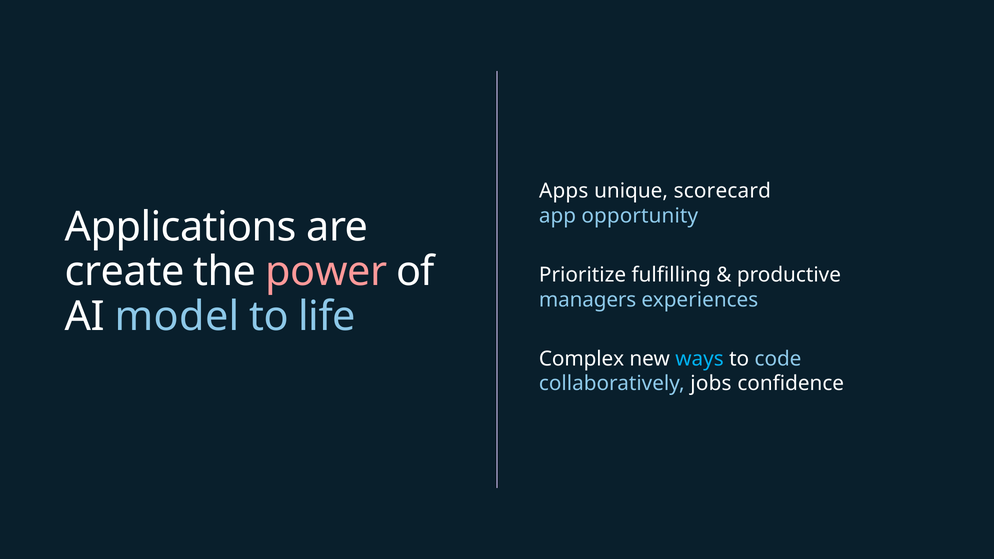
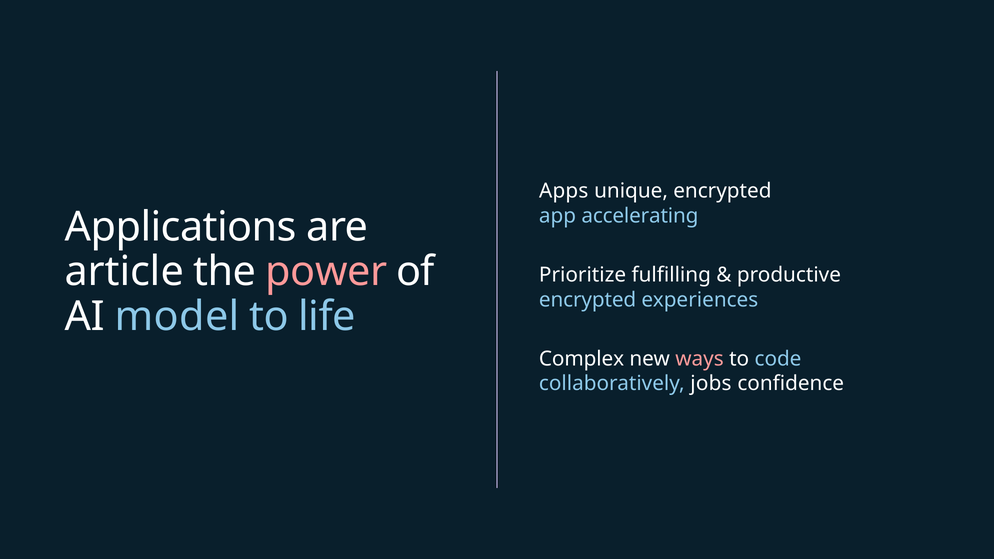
unique scorecard: scorecard -> encrypted
opportunity: opportunity -> accelerating
create: create -> article
managers at (588, 300): managers -> encrypted
ways colour: light blue -> pink
